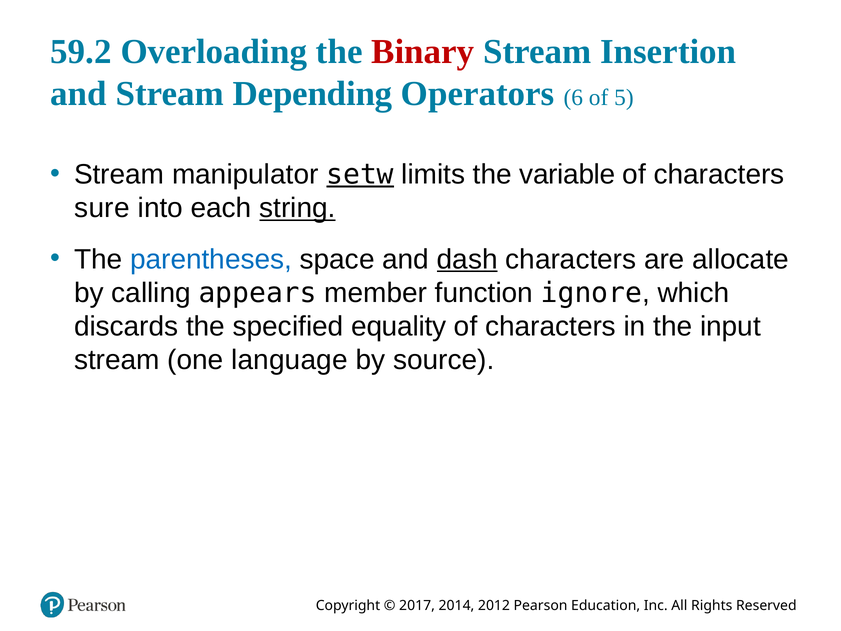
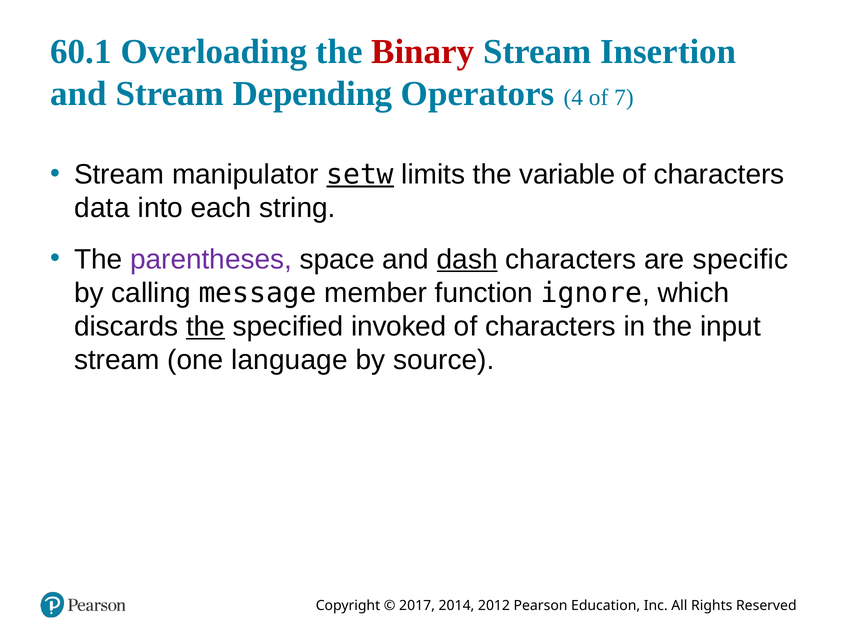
59.2: 59.2 -> 60.1
6: 6 -> 4
5: 5 -> 7
sure: sure -> data
string underline: present -> none
parentheses colour: blue -> purple
allocate: allocate -> specific
appears: appears -> message
the at (206, 326) underline: none -> present
equality: equality -> invoked
